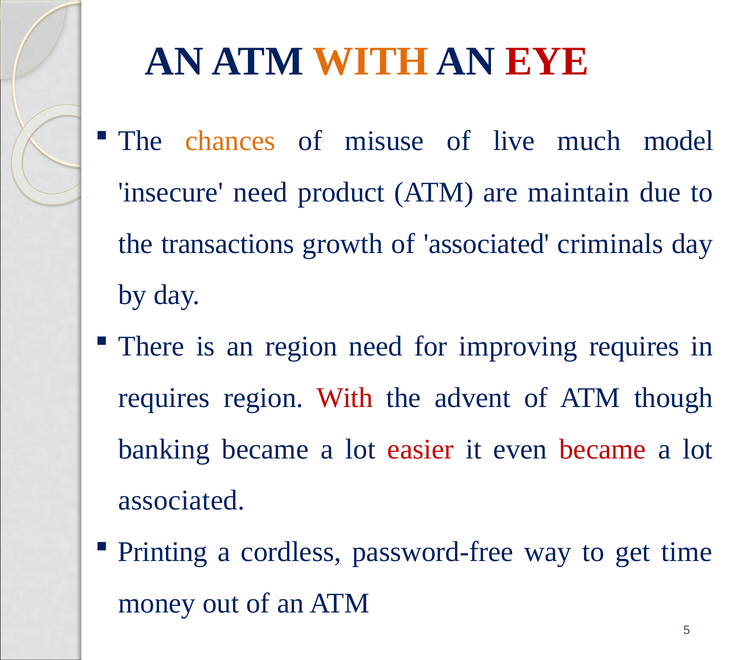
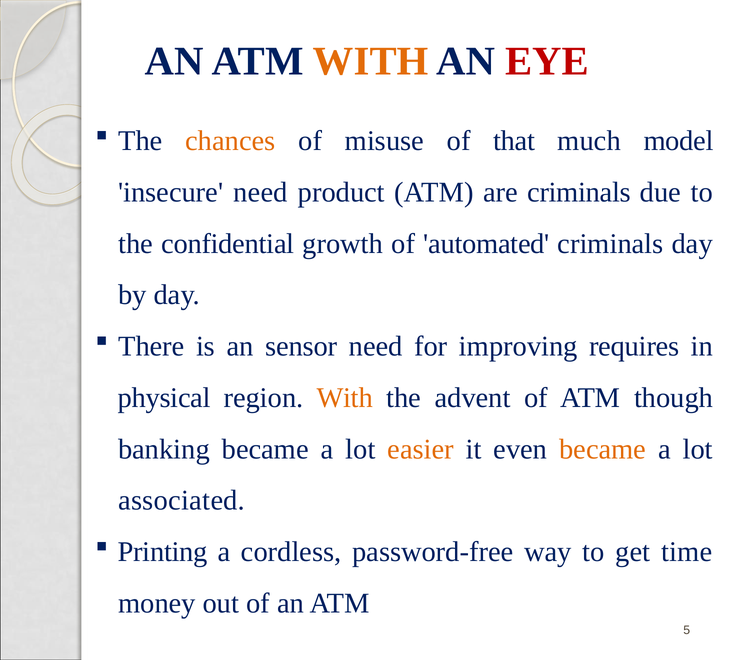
live: live -> that
are maintain: maintain -> criminals
transactions: transactions -> confidential
of associated: associated -> automated
an region: region -> sensor
requires at (164, 398): requires -> physical
With at (345, 398) colour: red -> orange
easier colour: red -> orange
became at (603, 450) colour: red -> orange
